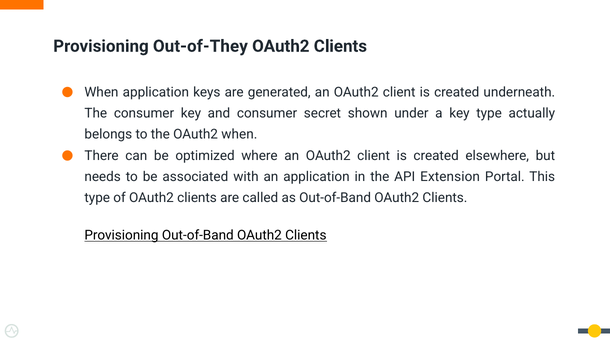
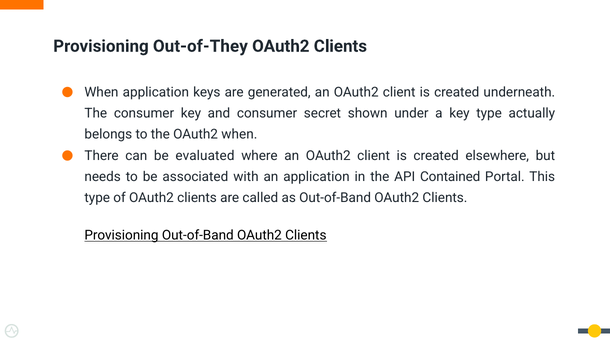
optimized: optimized -> evaluated
Extension: Extension -> Contained
